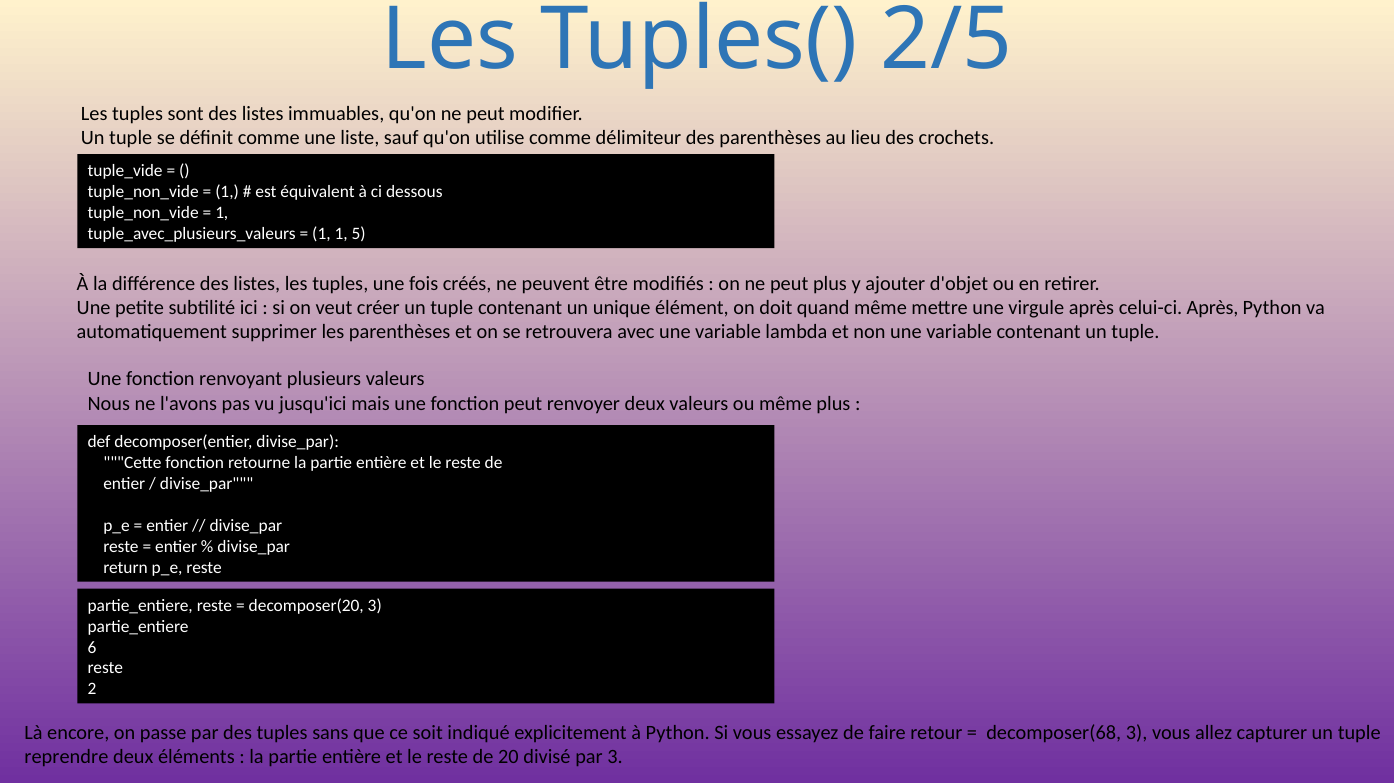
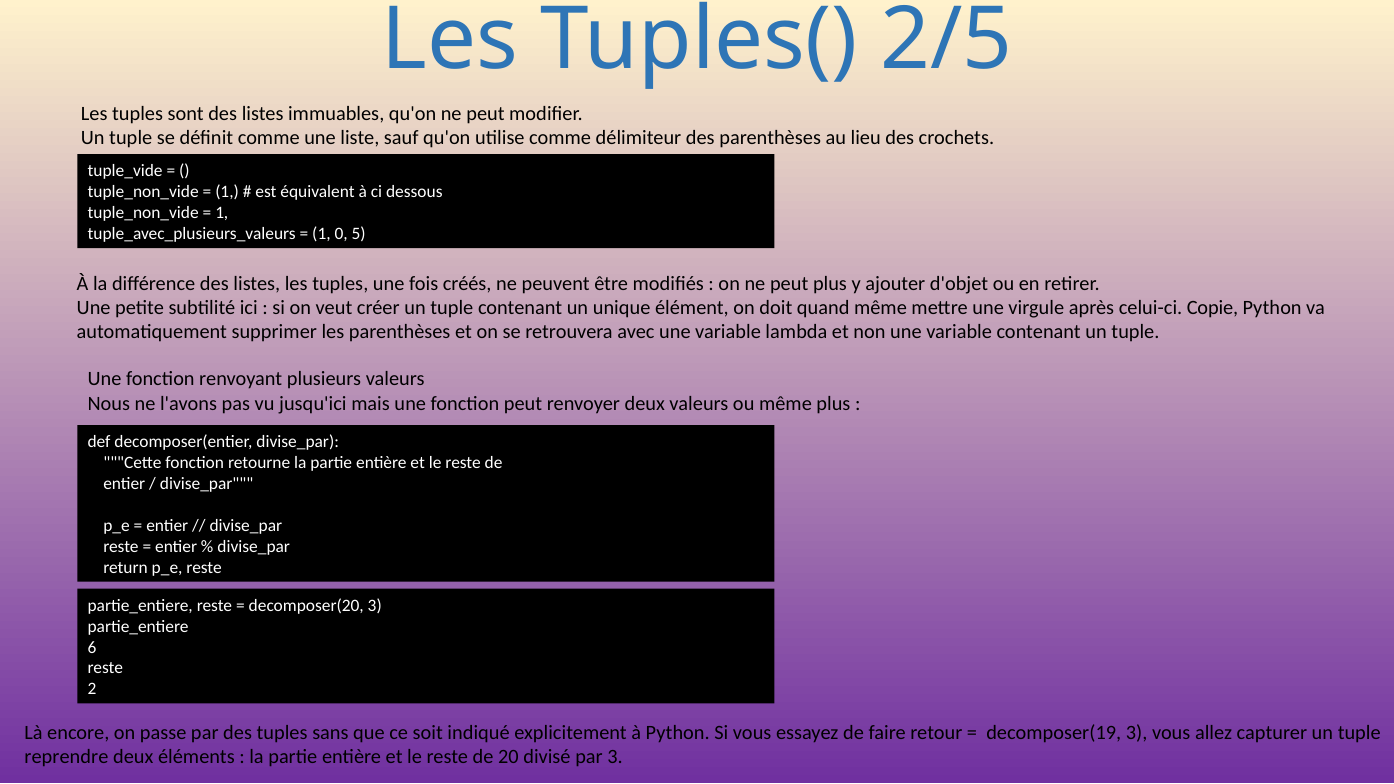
1 1: 1 -> 0
celui-ci Après: Après -> Copie
decomposer(68: decomposer(68 -> decomposer(19
